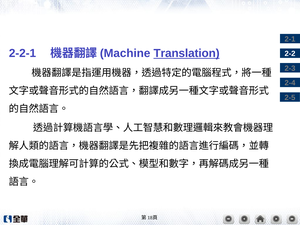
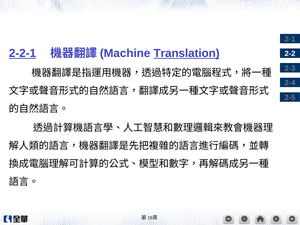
2-2-1 underline: none -> present
